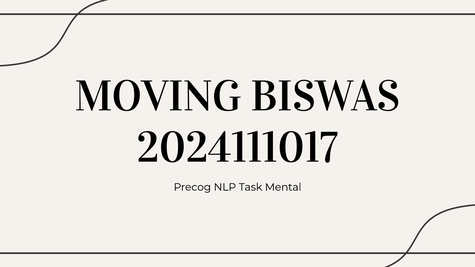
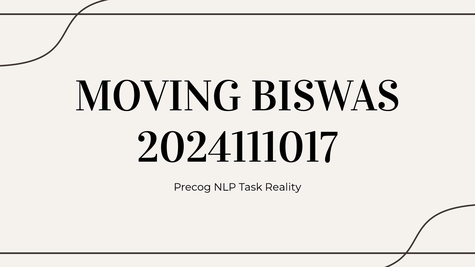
Mental: Mental -> Reality
